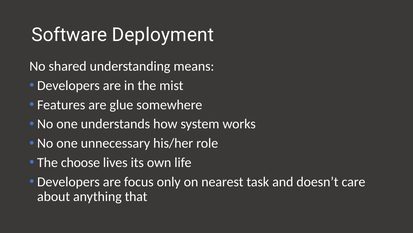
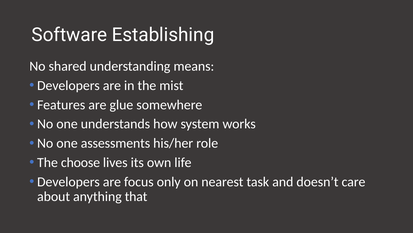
Deployment: Deployment -> Establishing
unnecessary: unnecessary -> assessments
